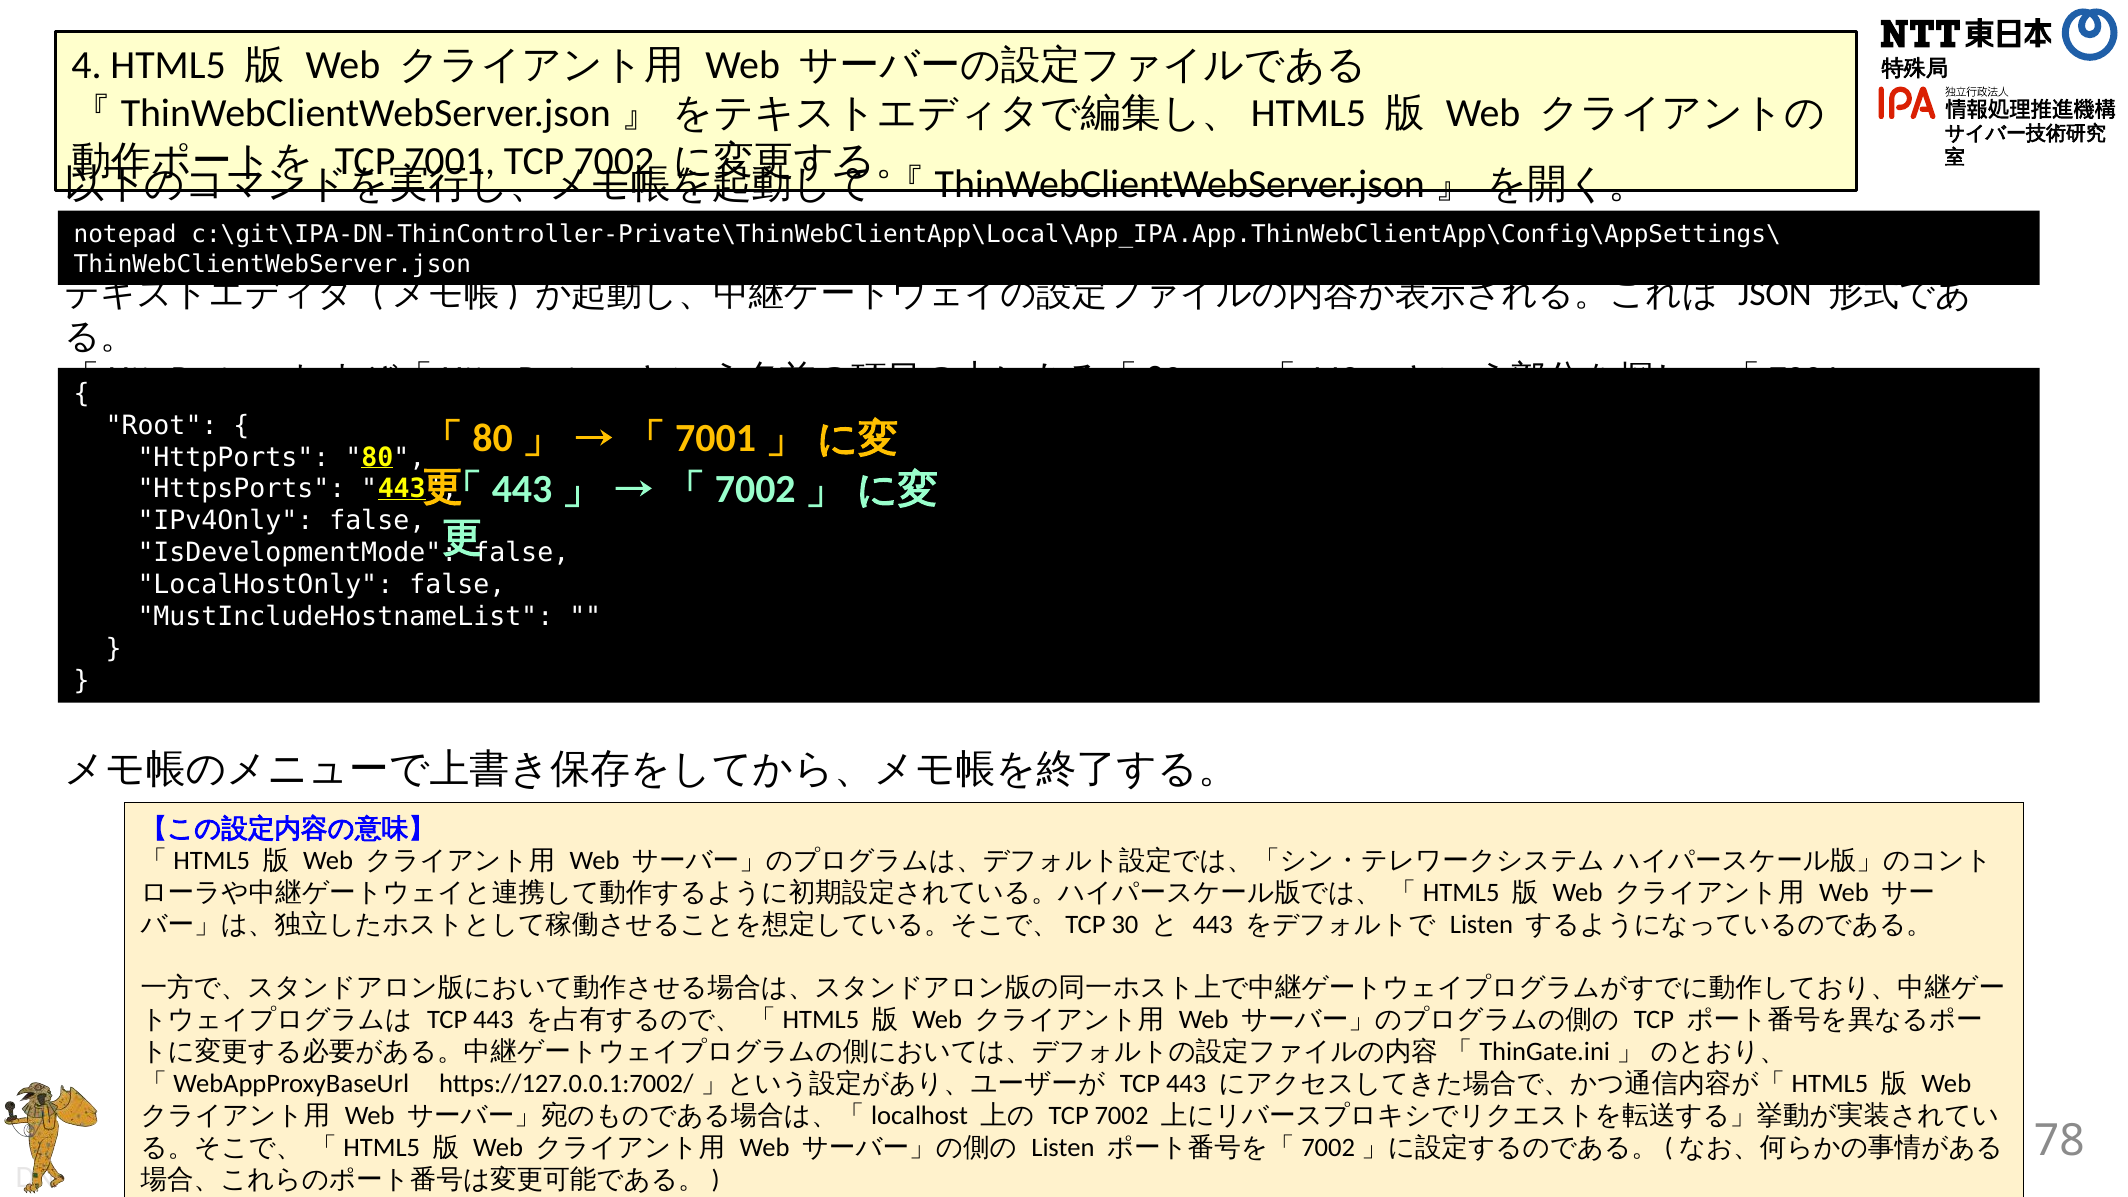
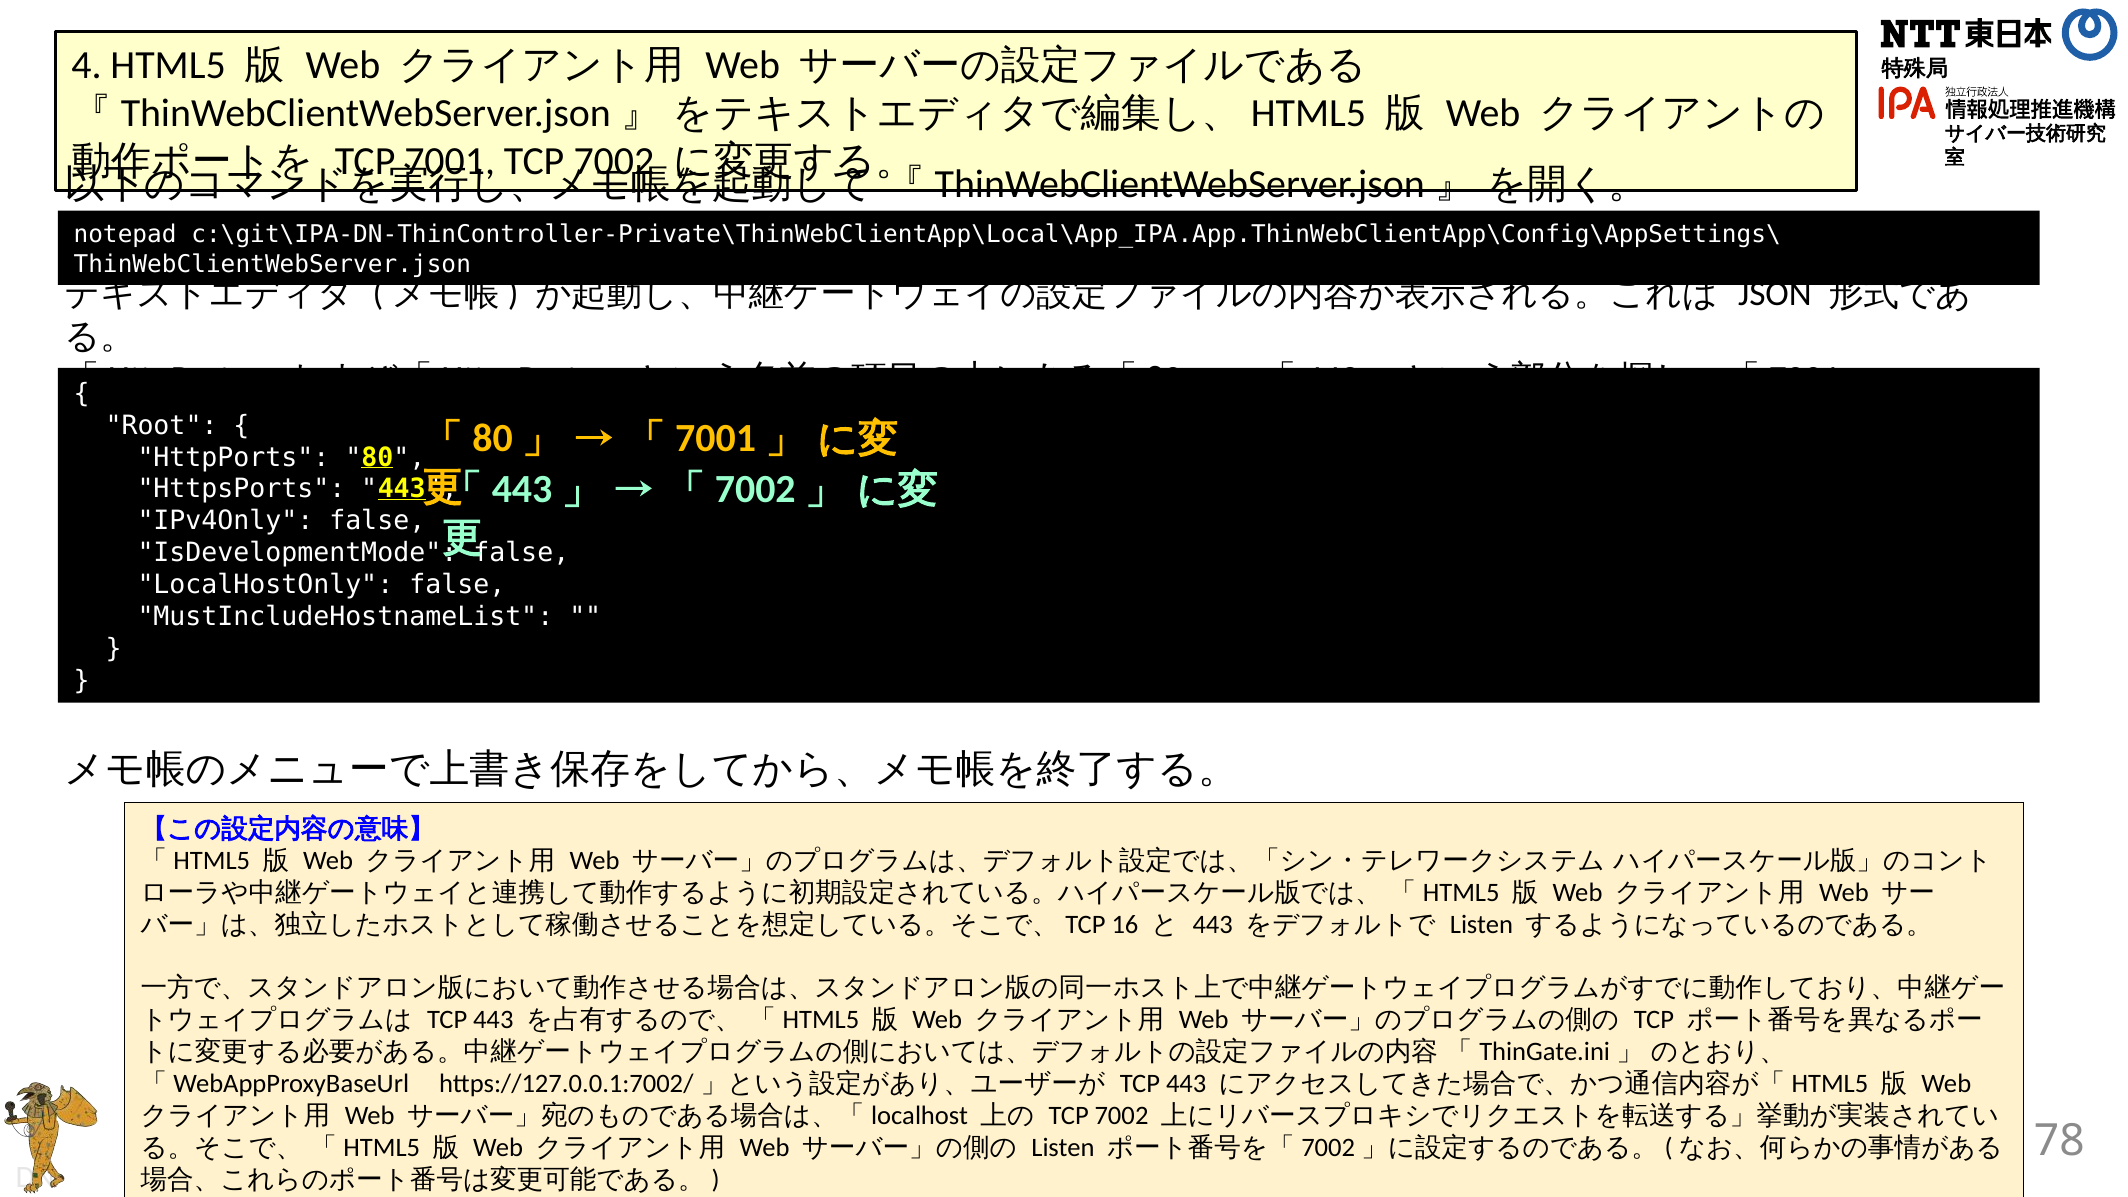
30: 30 -> 16
